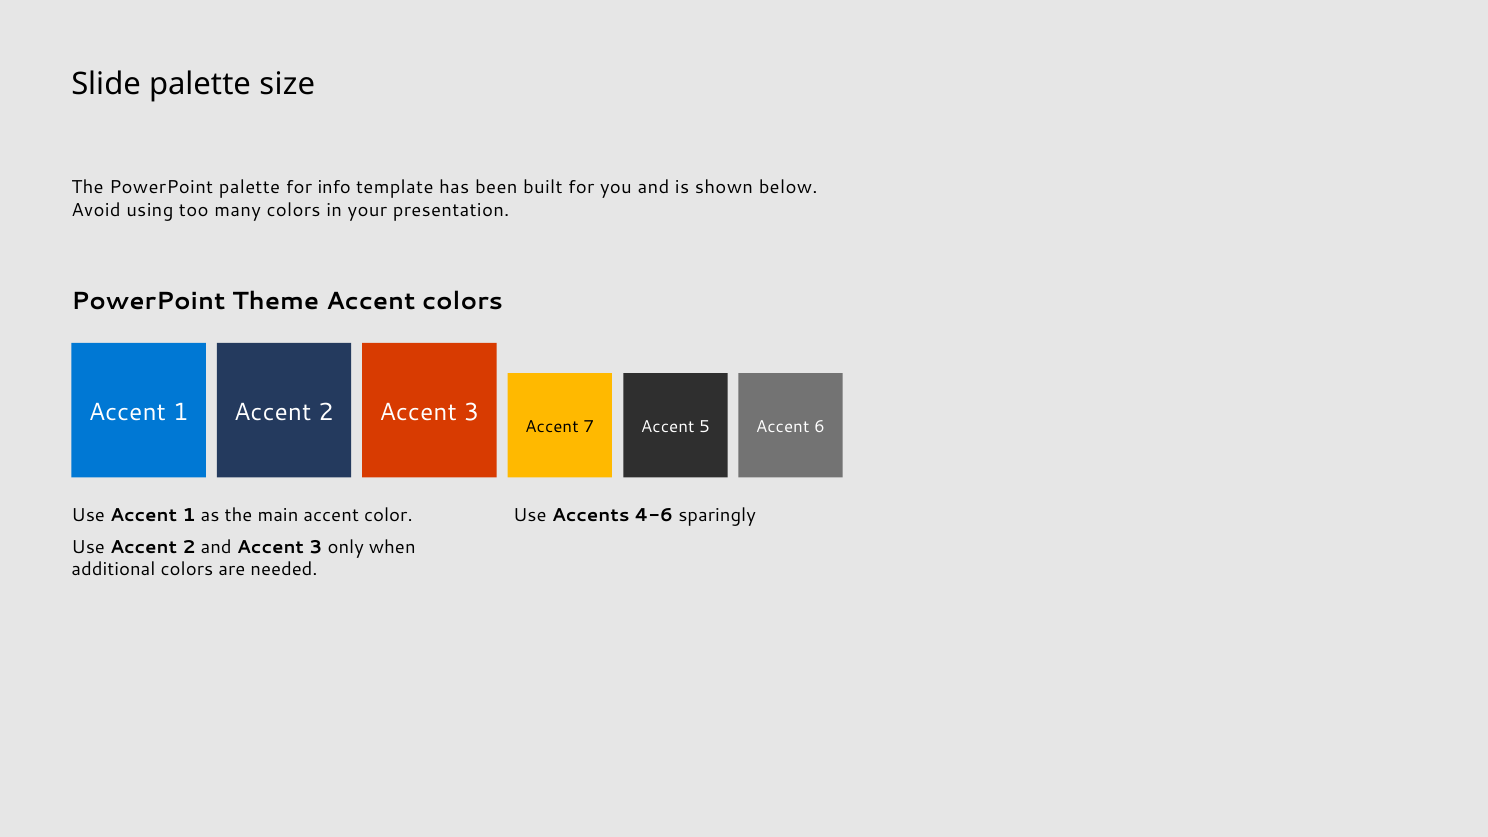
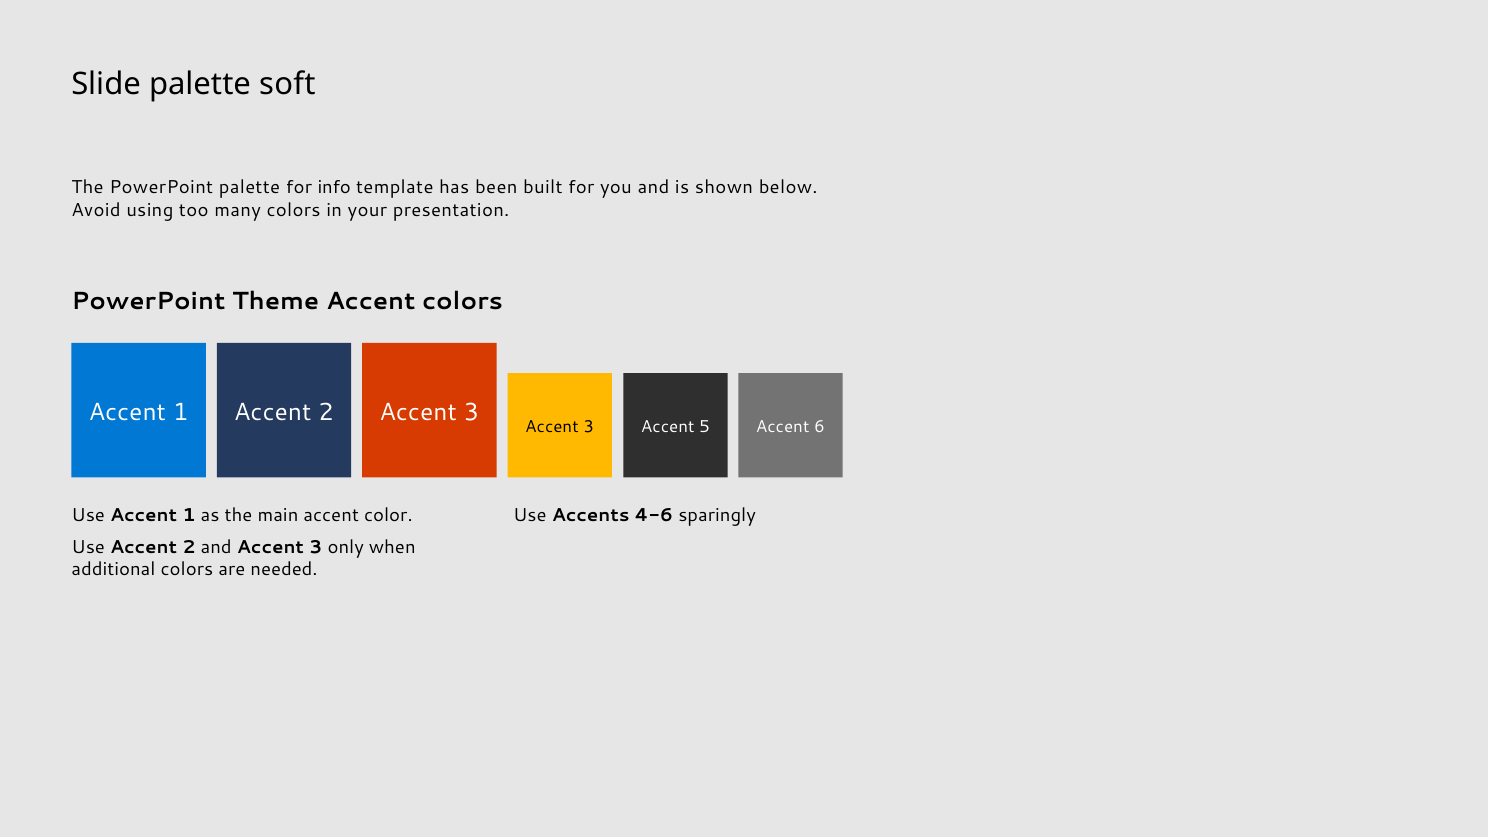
size: size -> soft
7 at (589, 426): 7 -> 3
